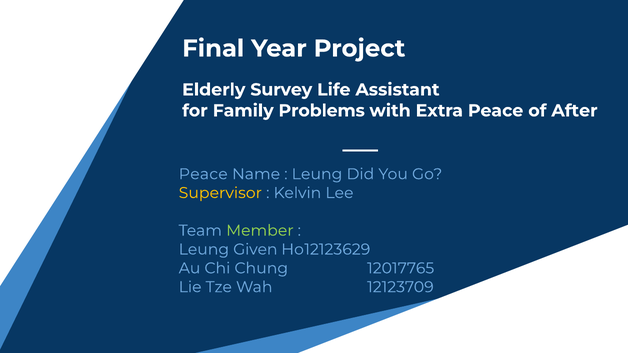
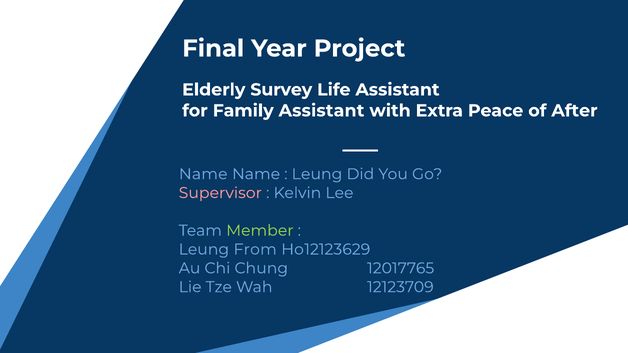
Family Problems: Problems -> Assistant
Peace at (203, 174): Peace -> Name
Supervisor colour: yellow -> pink
Given: Given -> From
